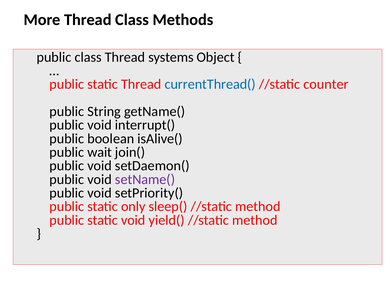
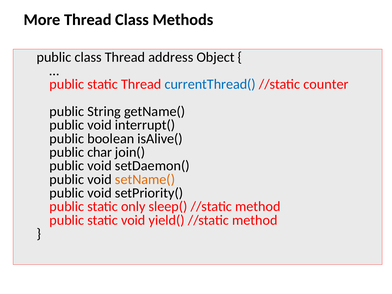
systems: systems -> address
wait: wait -> char
setName( colour: purple -> orange
